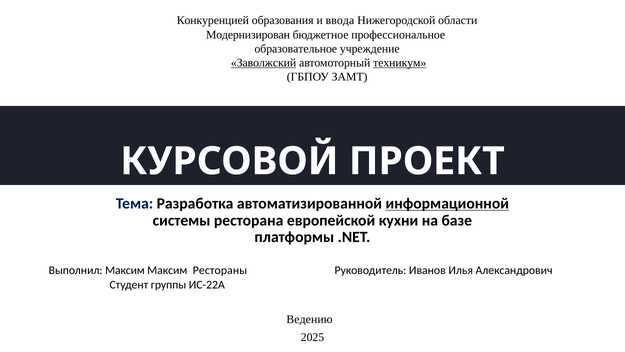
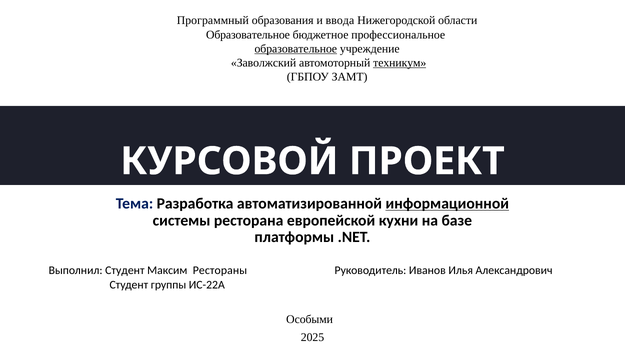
Конкуренцией: Конкуренцией -> Программный
Модернизирован at (248, 35): Модернизирован -> Образовательное
образовательное at (296, 49) underline: none -> present
Заволжский underline: present -> none
Выполнил Максим: Максим -> Студент
Ведению: Ведению -> Особыми
